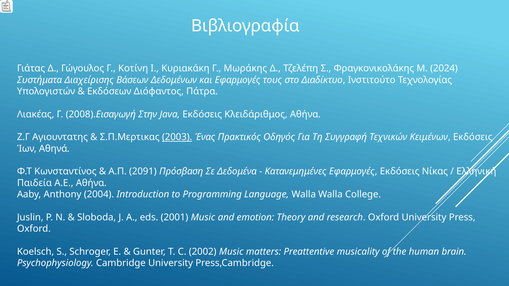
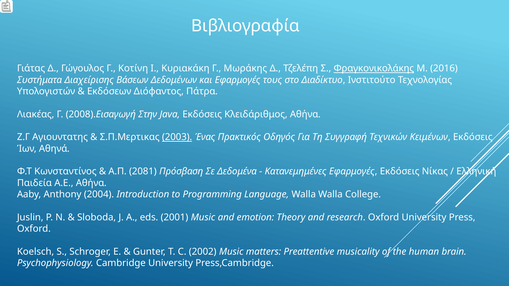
Φραγκονικολάκης underline: none -> present
2024: 2024 -> 2016
2091: 2091 -> 2081
